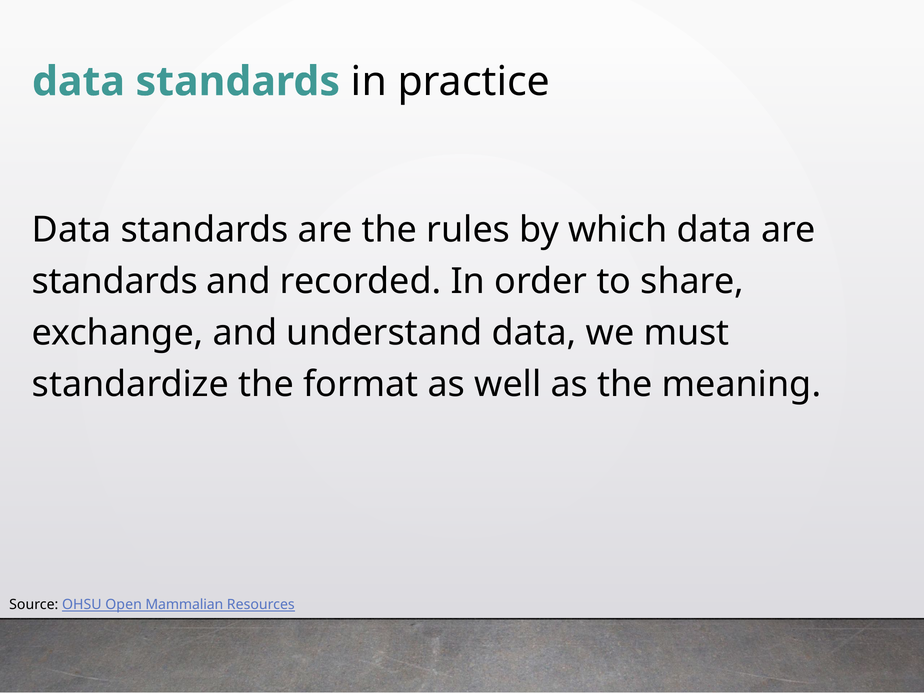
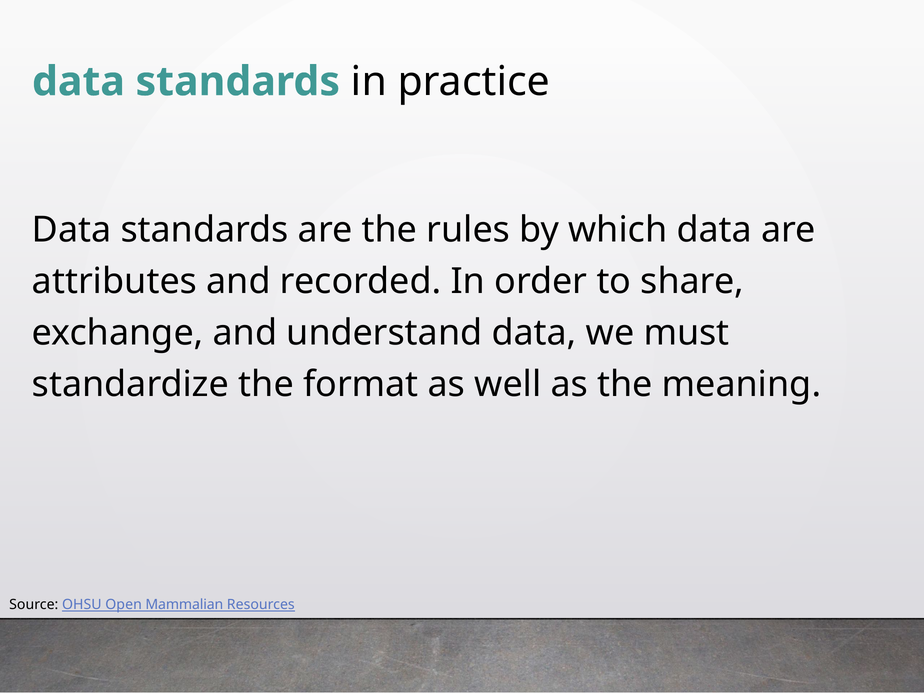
standards at (115, 281): standards -> attributes
